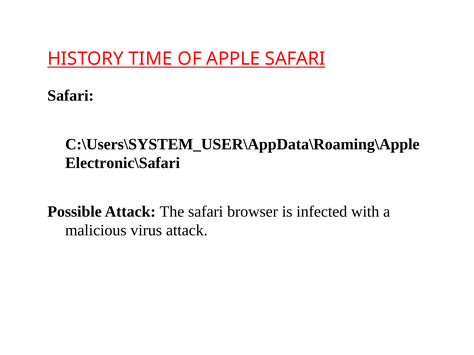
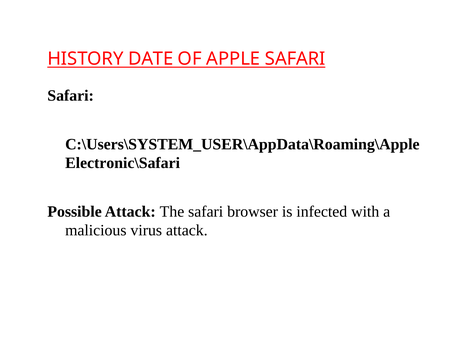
TIME: TIME -> DATE
